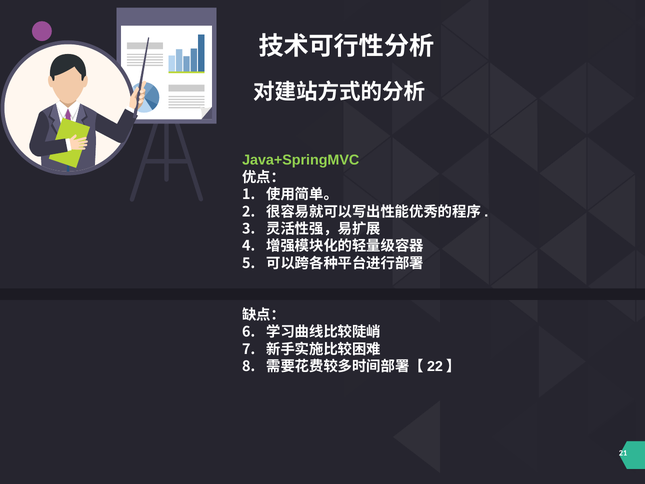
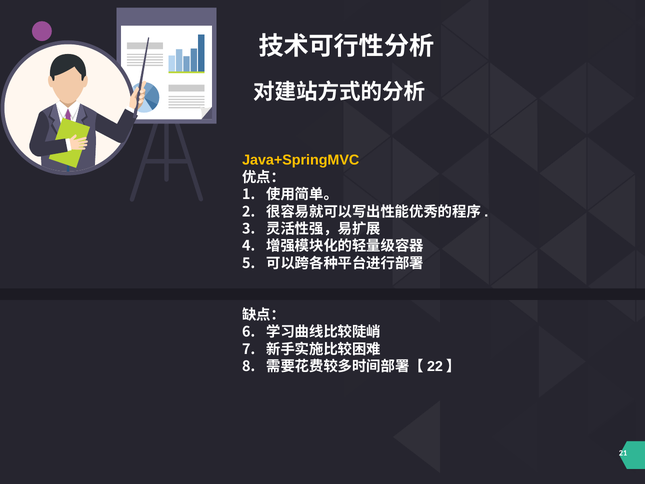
Java+SpringMVC colour: light green -> yellow
